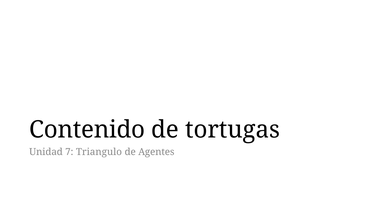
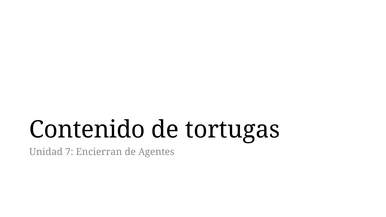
Triangulo: Triangulo -> Encierran
